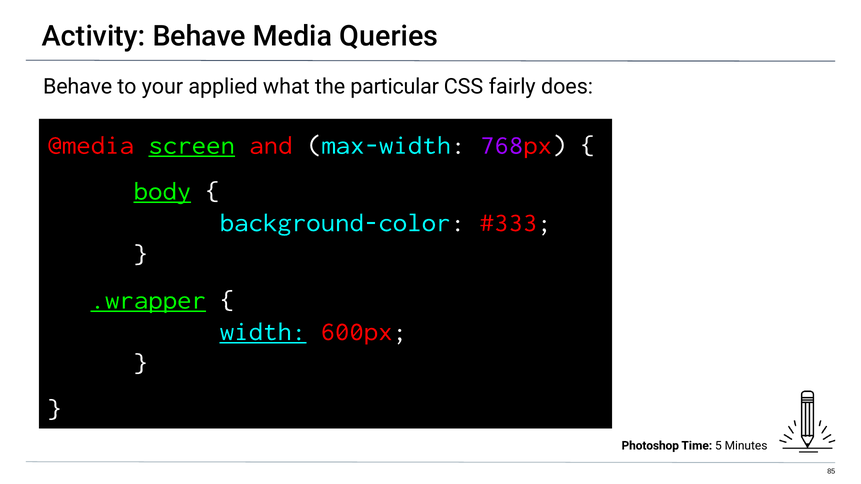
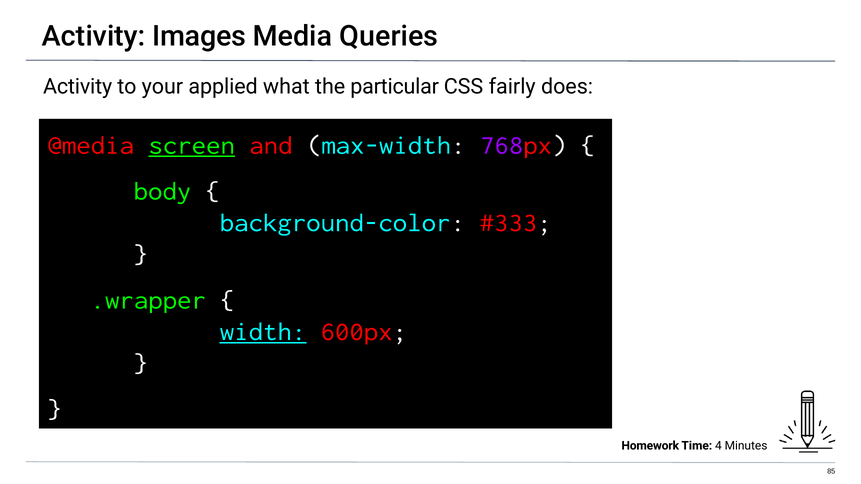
Activity Behave: Behave -> Images
Behave at (78, 87): Behave -> Activity
body underline: present -> none
.wrapper underline: present -> none
Photoshop: Photoshop -> Homework
5: 5 -> 4
